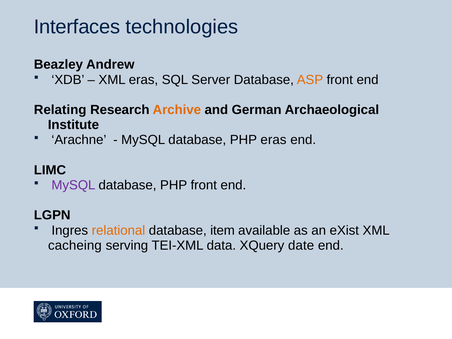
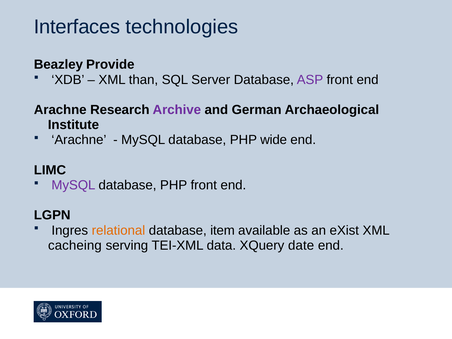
Andrew: Andrew -> Provide
XML eras: eras -> than
ASP colour: orange -> purple
Relating at (60, 110): Relating -> Arachne
Archive colour: orange -> purple
PHP eras: eras -> wide
